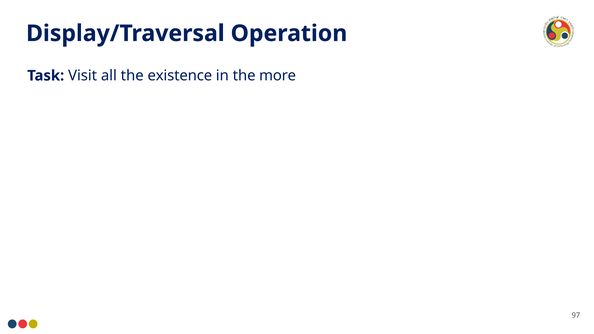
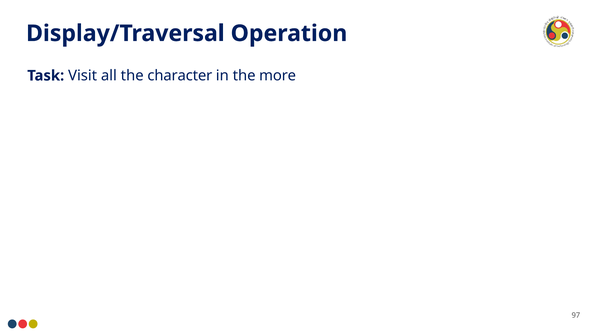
existence: existence -> character
